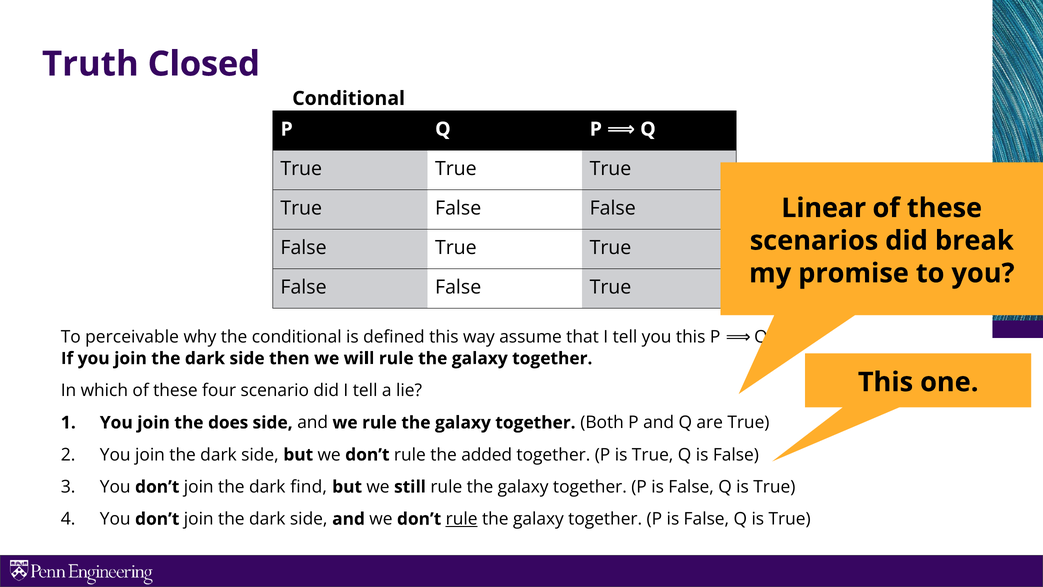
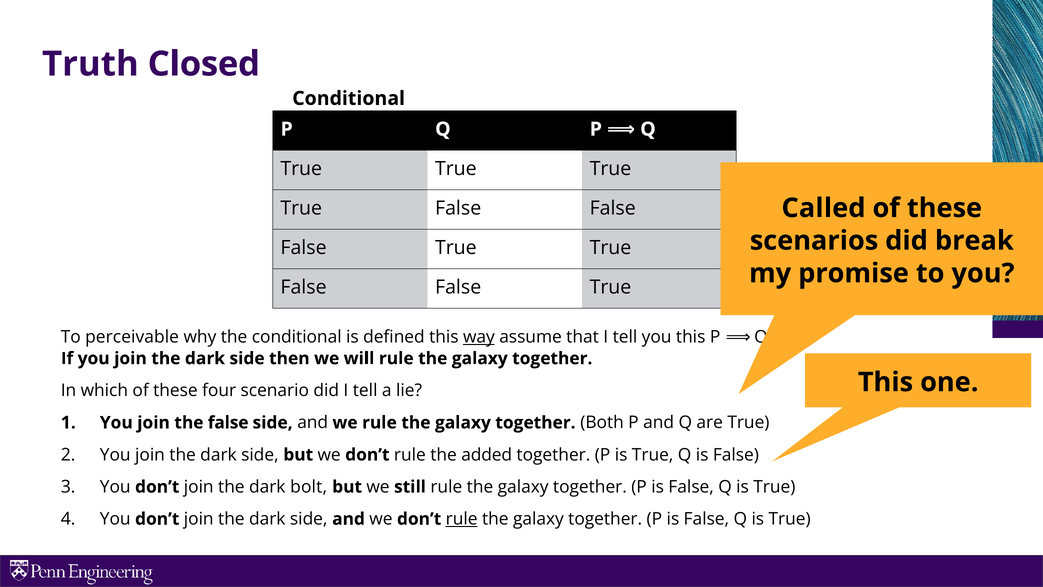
Linear: Linear -> Called
way underline: none -> present
the does: does -> false
find: find -> bolt
